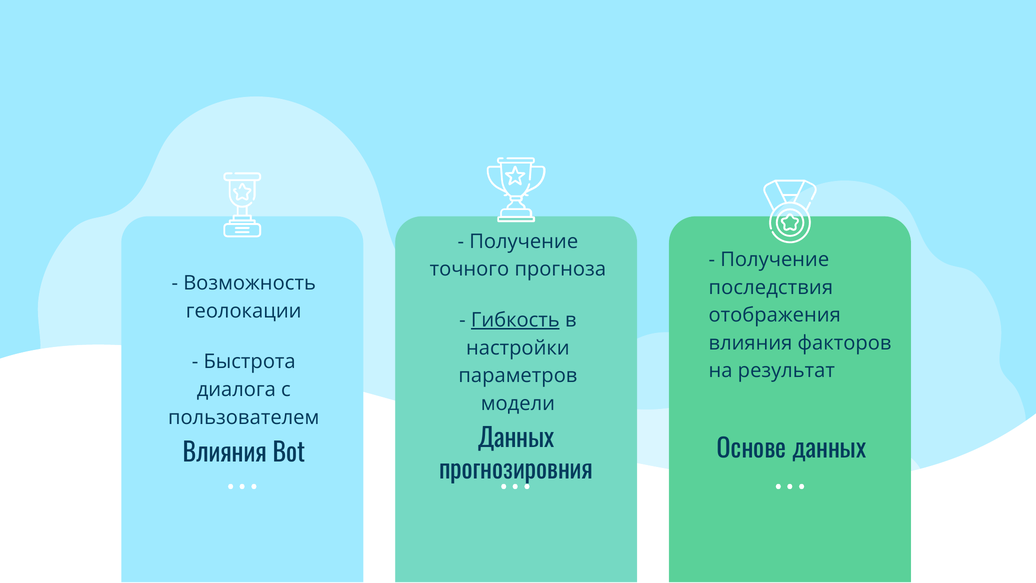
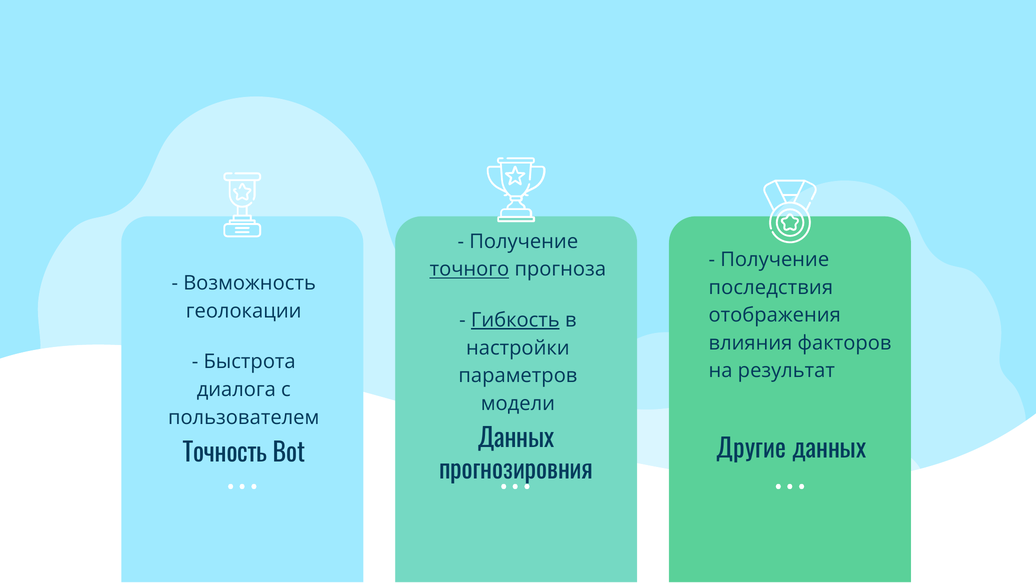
точного underline: none -> present
Основе: Основе -> Другие
Влияния at (225, 453): Влияния -> Точность
